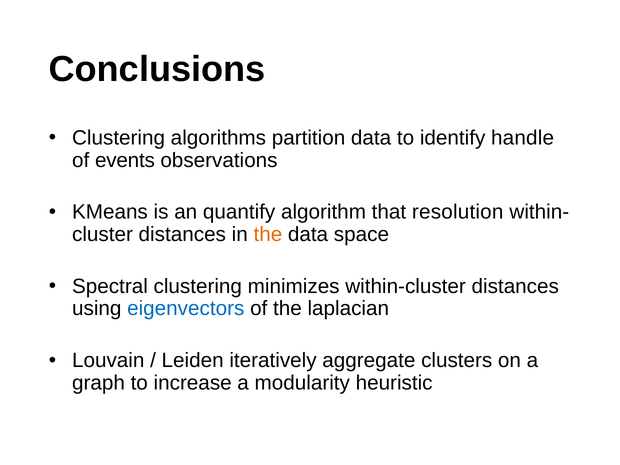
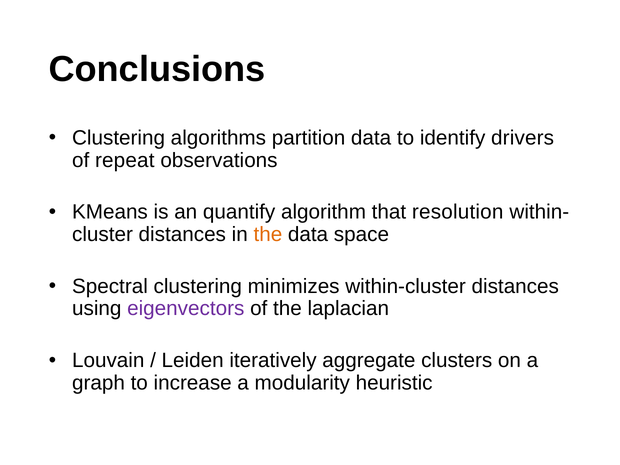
handle: handle -> drivers
events: events -> repeat
eigenvectors colour: blue -> purple
